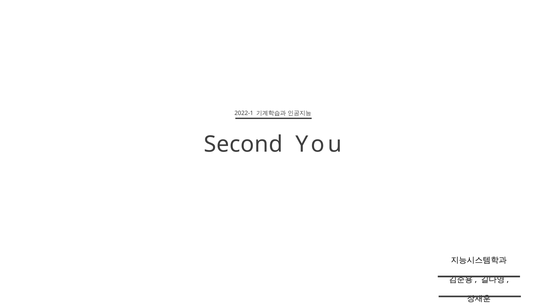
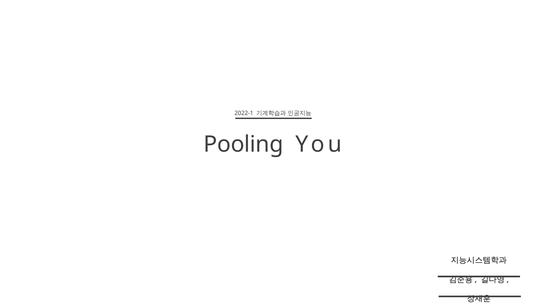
Second: Second -> Pooling
